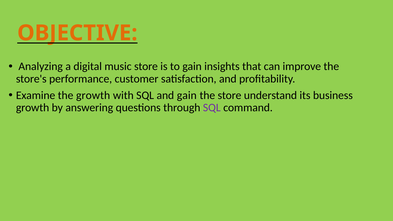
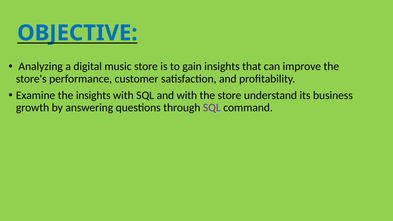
OBJECTIVE colour: orange -> blue
the growth: growth -> insights
and gain: gain -> with
